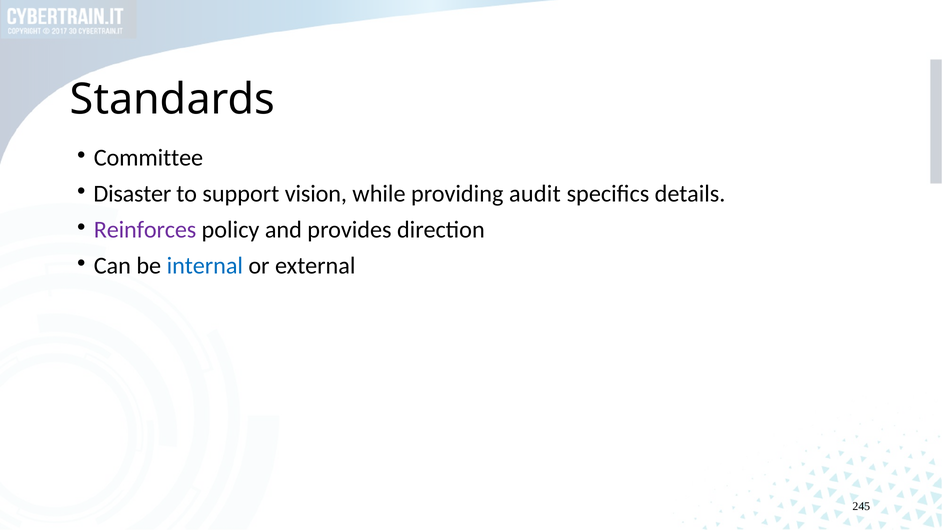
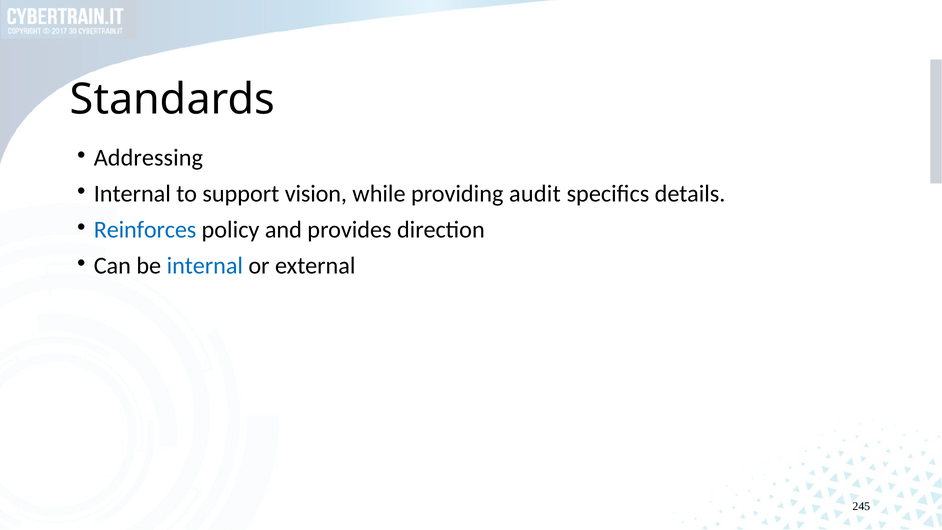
Committee: Committee -> Addressing
Disaster at (132, 194): Disaster -> Internal
Reinforces colour: purple -> blue
